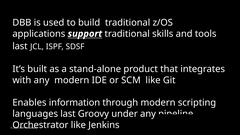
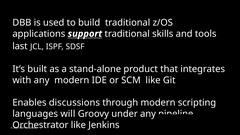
information: information -> discussions
languages last: last -> will
